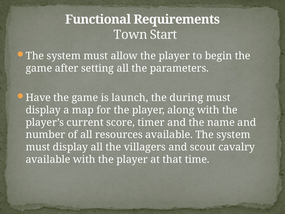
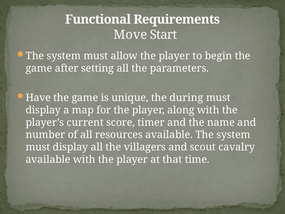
Town: Town -> Move
launch: launch -> unique
